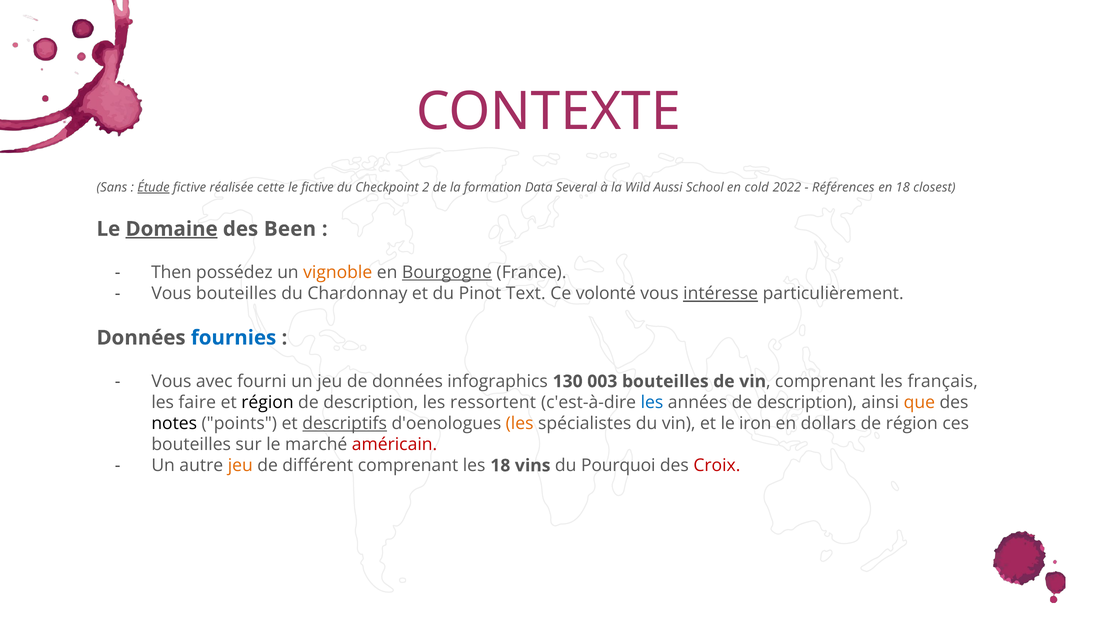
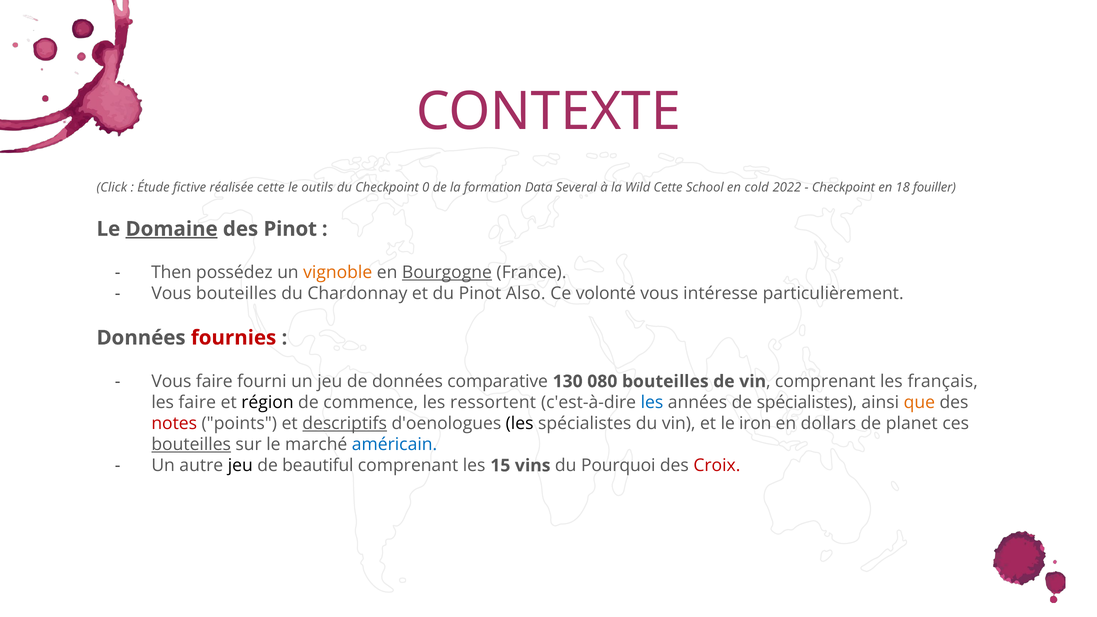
Sans: Sans -> Click
Étude underline: present -> none
le fictive: fictive -> outils
2: 2 -> 0
Wild Aussi: Aussi -> Cette
Références at (843, 187): Références -> Checkpoint
closest: closest -> fouiller
des Been: Been -> Pinot
Text: Text -> Also
intéresse underline: present -> none
fournies colour: blue -> red
Vous avec: avec -> faire
infographics: infographics -> comparative
003: 003 -> 080
description at (371, 403): description -> commence
années de description: description -> spécialistes
notes colour: black -> red
les at (520, 424) colour: orange -> black
de région: région -> planet
bouteilles at (191, 445) underline: none -> present
américain colour: red -> blue
jeu at (240, 466) colour: orange -> black
différent: différent -> beautiful
les 18: 18 -> 15
